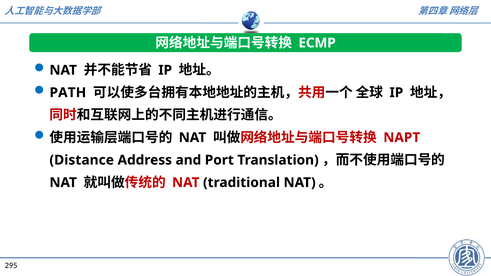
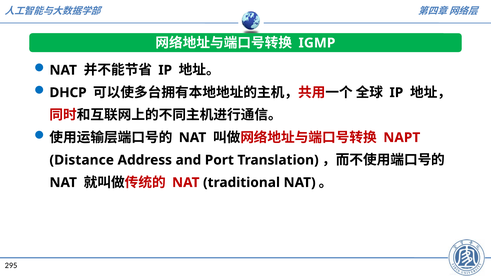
ECMP: ECMP -> IGMP
PATH: PATH -> DHCP
